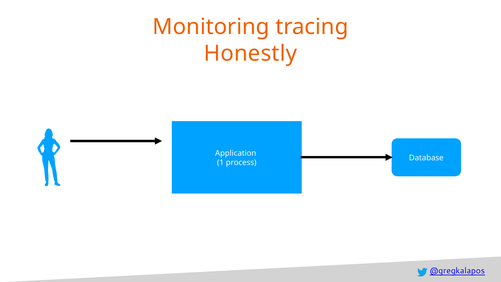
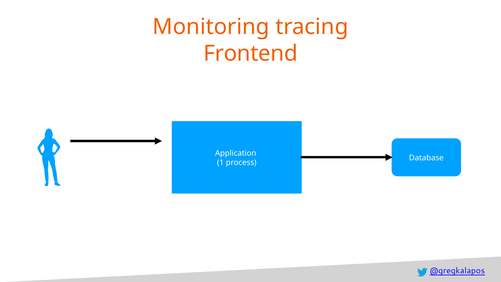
Honestly: Honestly -> Frontend
